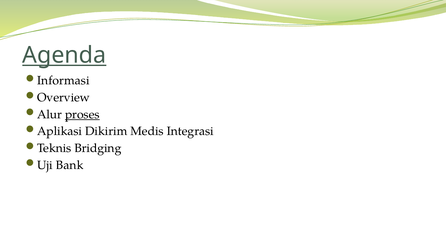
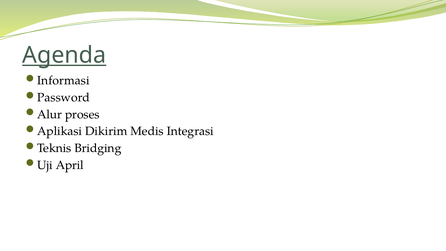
Overview: Overview -> Password
proses underline: present -> none
Bank: Bank -> April
